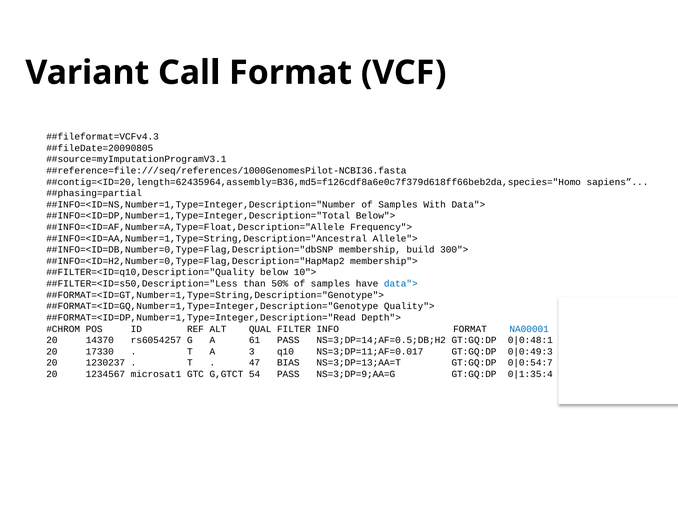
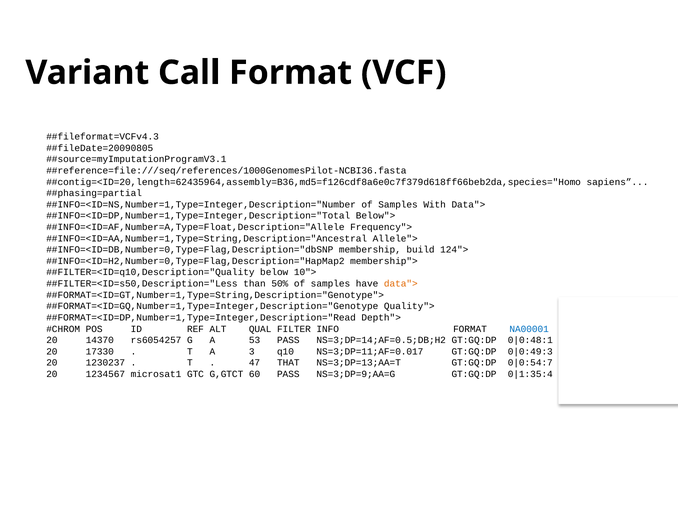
300">: 300"> -> 124">
data"> at (401, 284) colour: blue -> orange
61: 61 -> 53
BIAS: BIAS -> THAT
54: 54 -> 60
